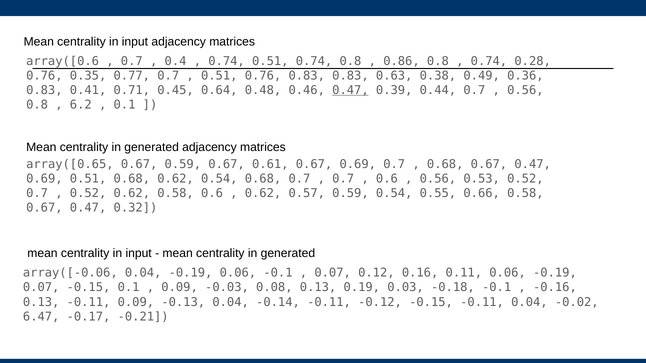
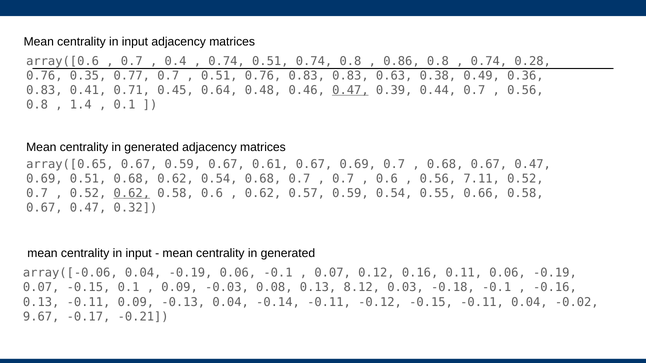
6.2: 6.2 -> 1.4
0.53: 0.53 -> 7.11
0.62 at (132, 193) underline: none -> present
0.19: 0.19 -> 8.12
6.47: 6.47 -> 9.67
